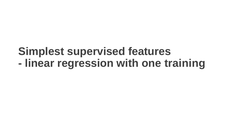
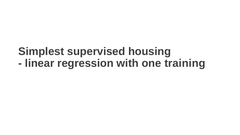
features: features -> housing
